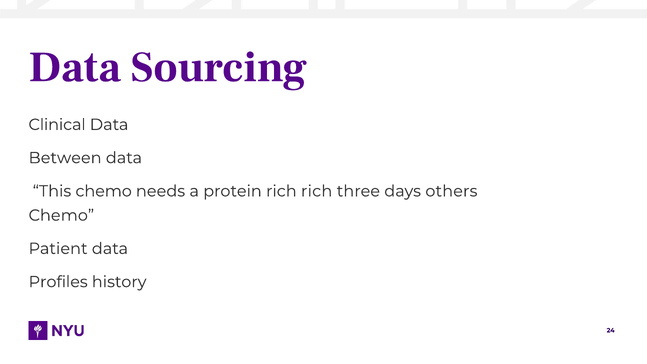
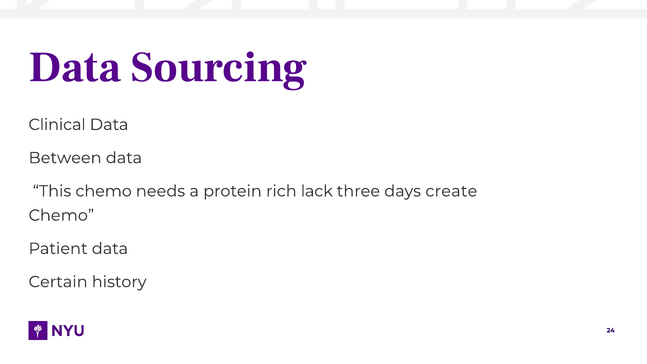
rich rich: rich -> lack
others: others -> create
Profiles: Profiles -> Certain
